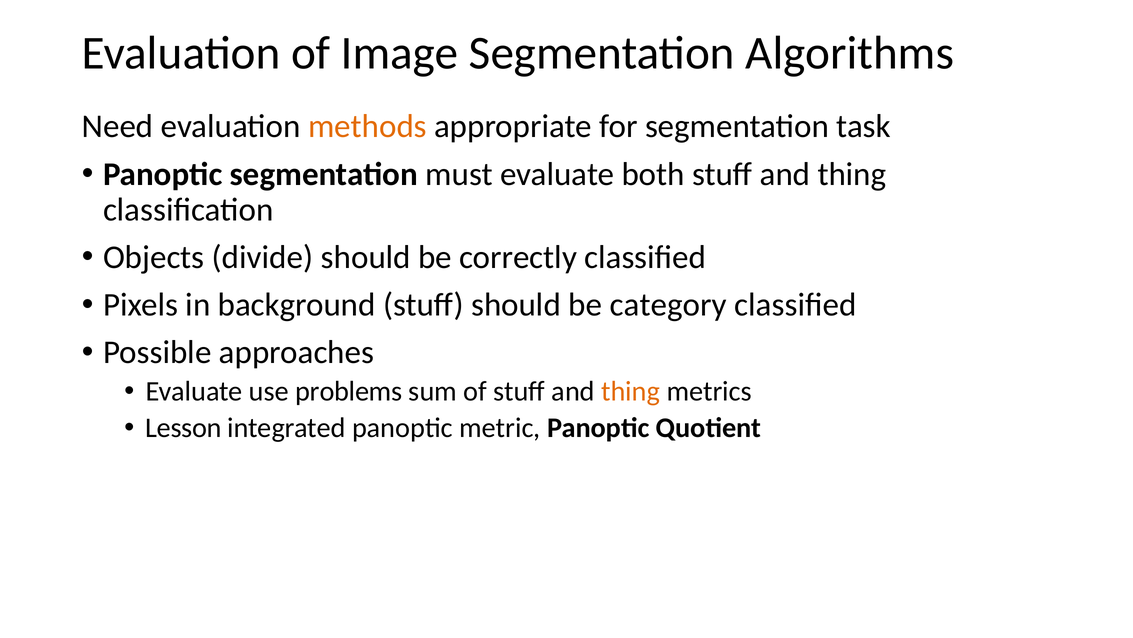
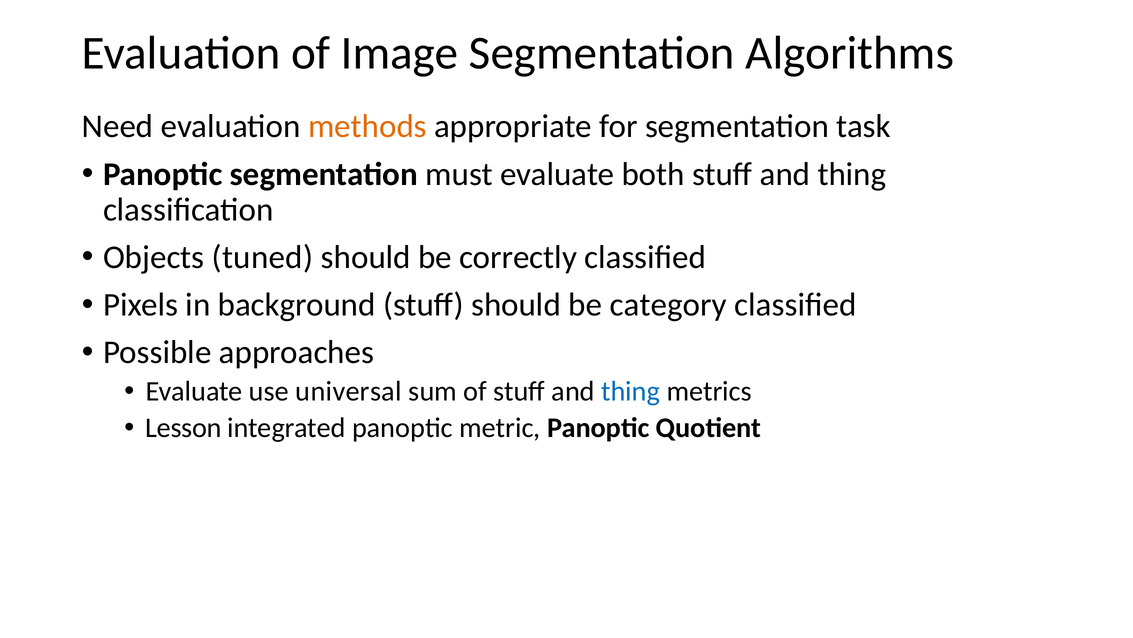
divide: divide -> tuned
problems: problems -> universal
thing at (631, 391) colour: orange -> blue
